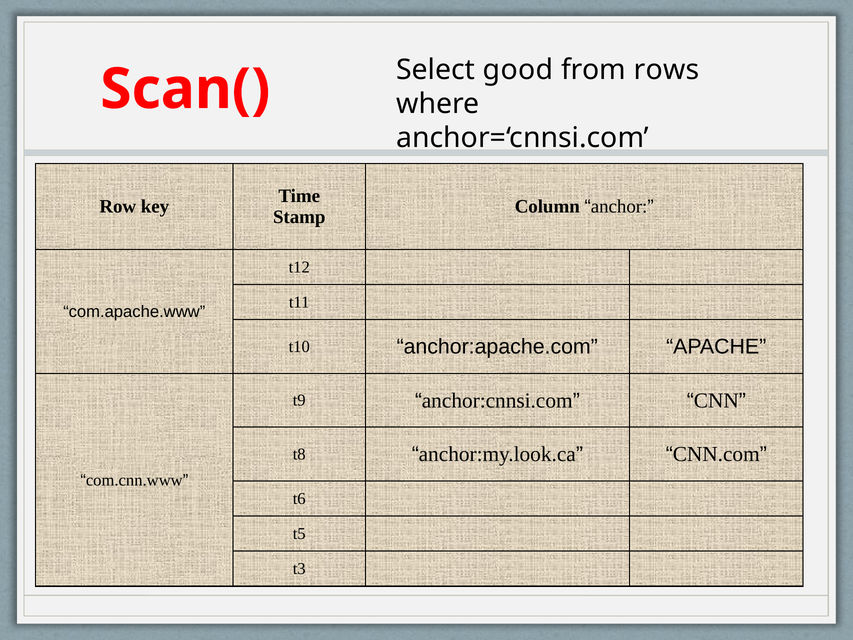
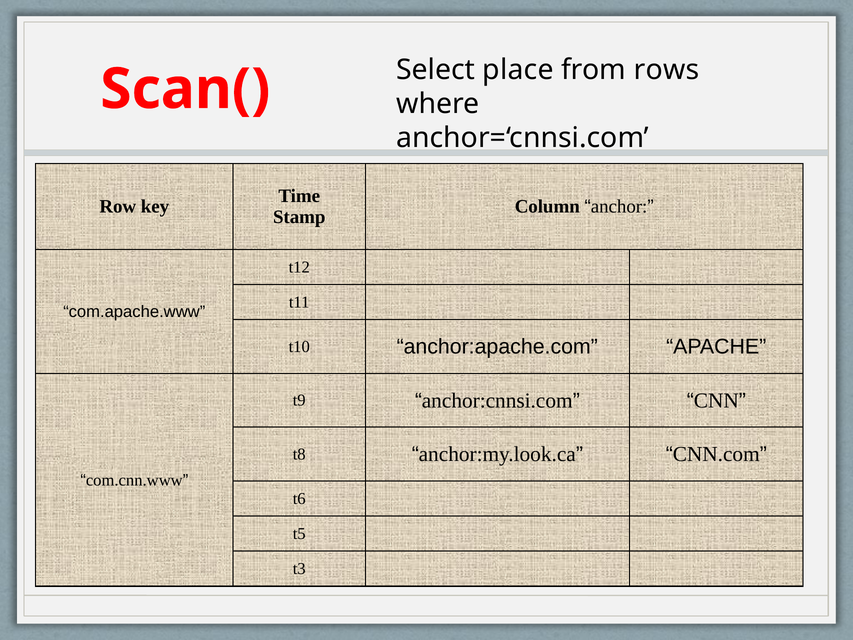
good: good -> place
